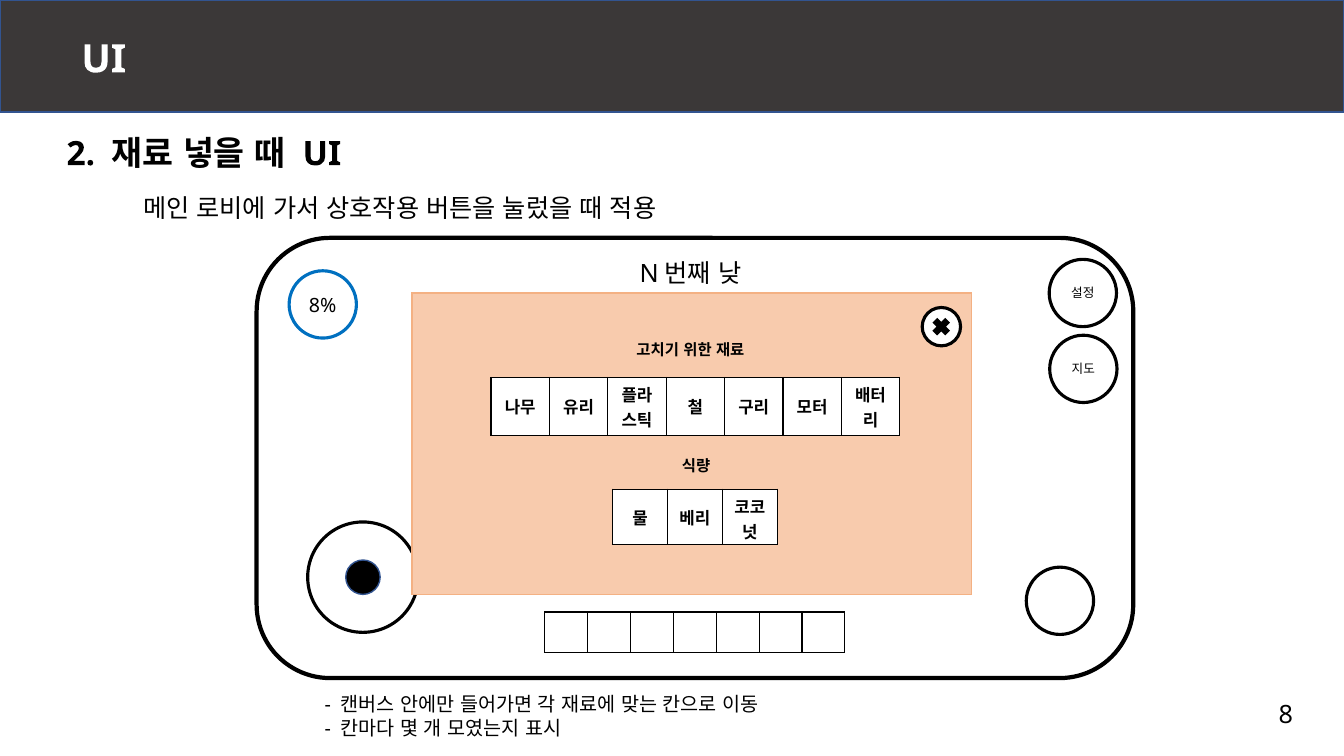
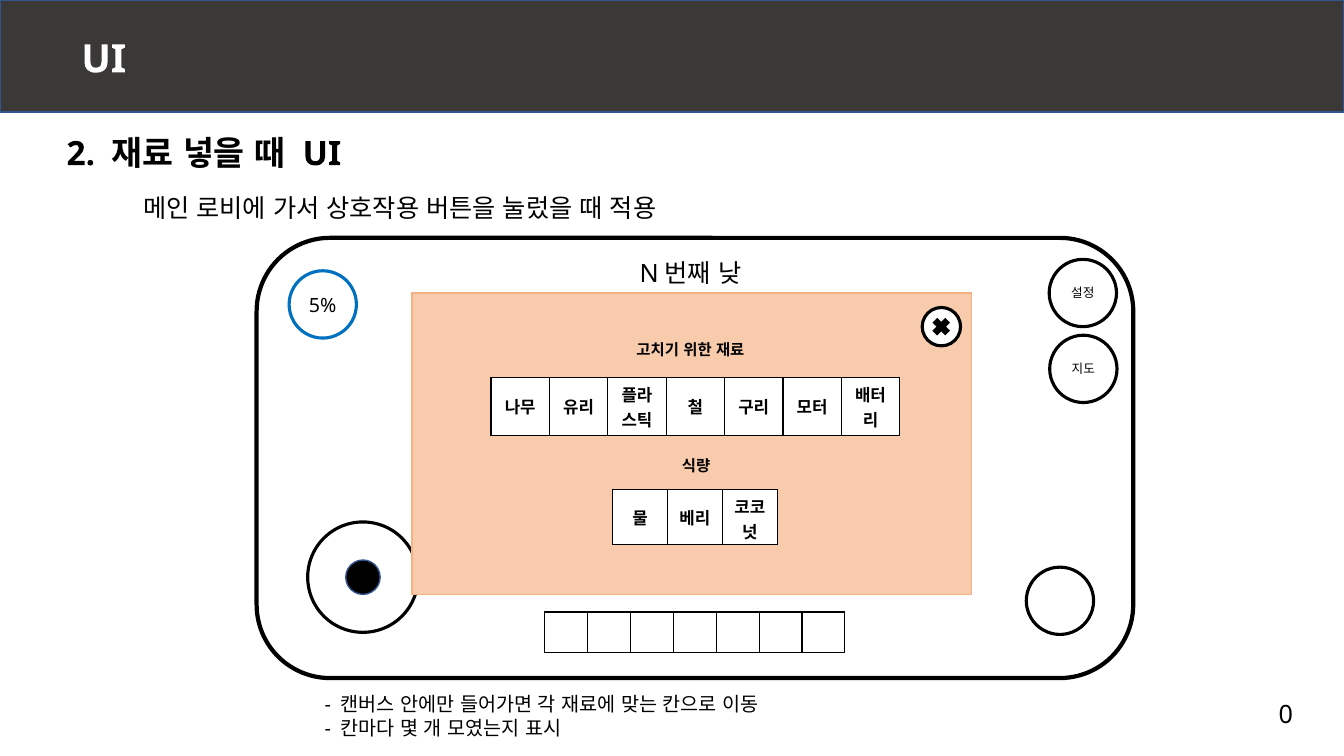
8%: 8% -> 5%
8: 8 -> 0
